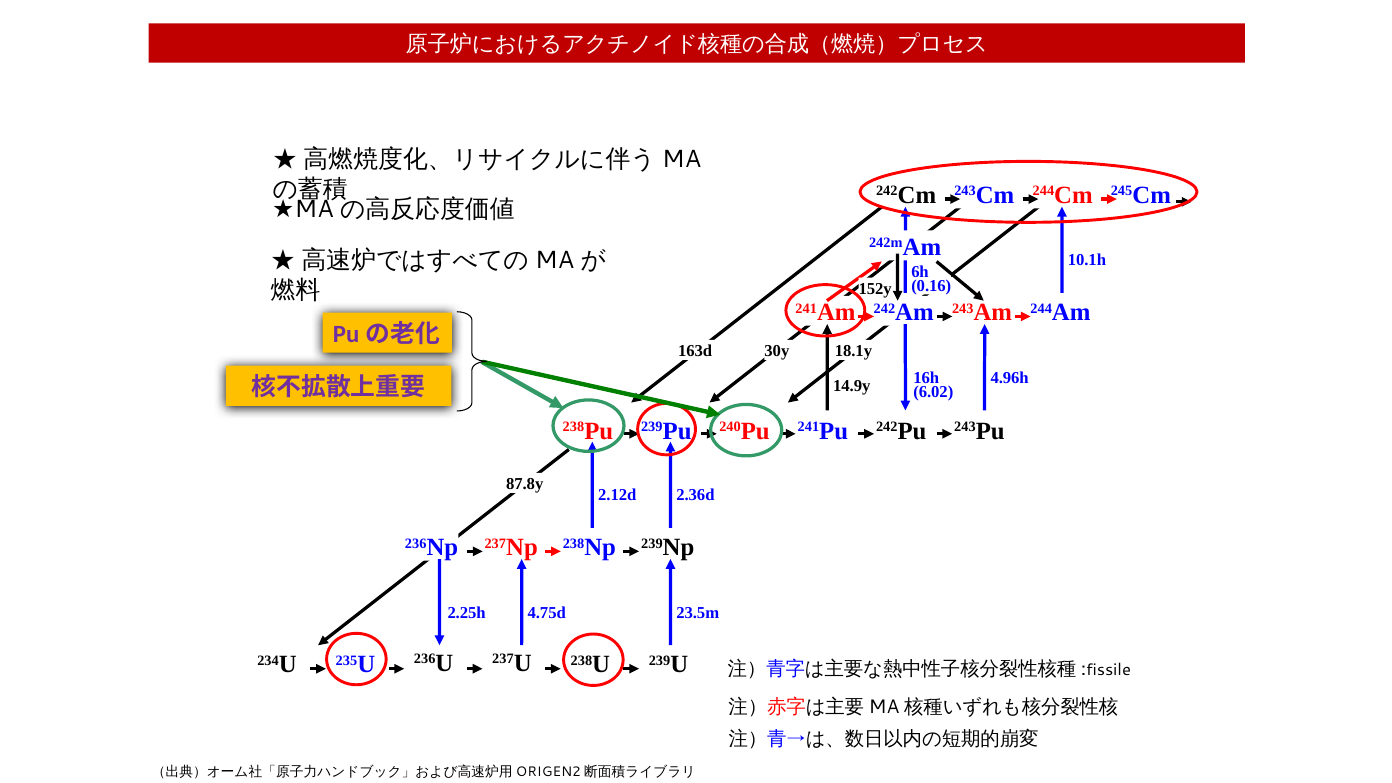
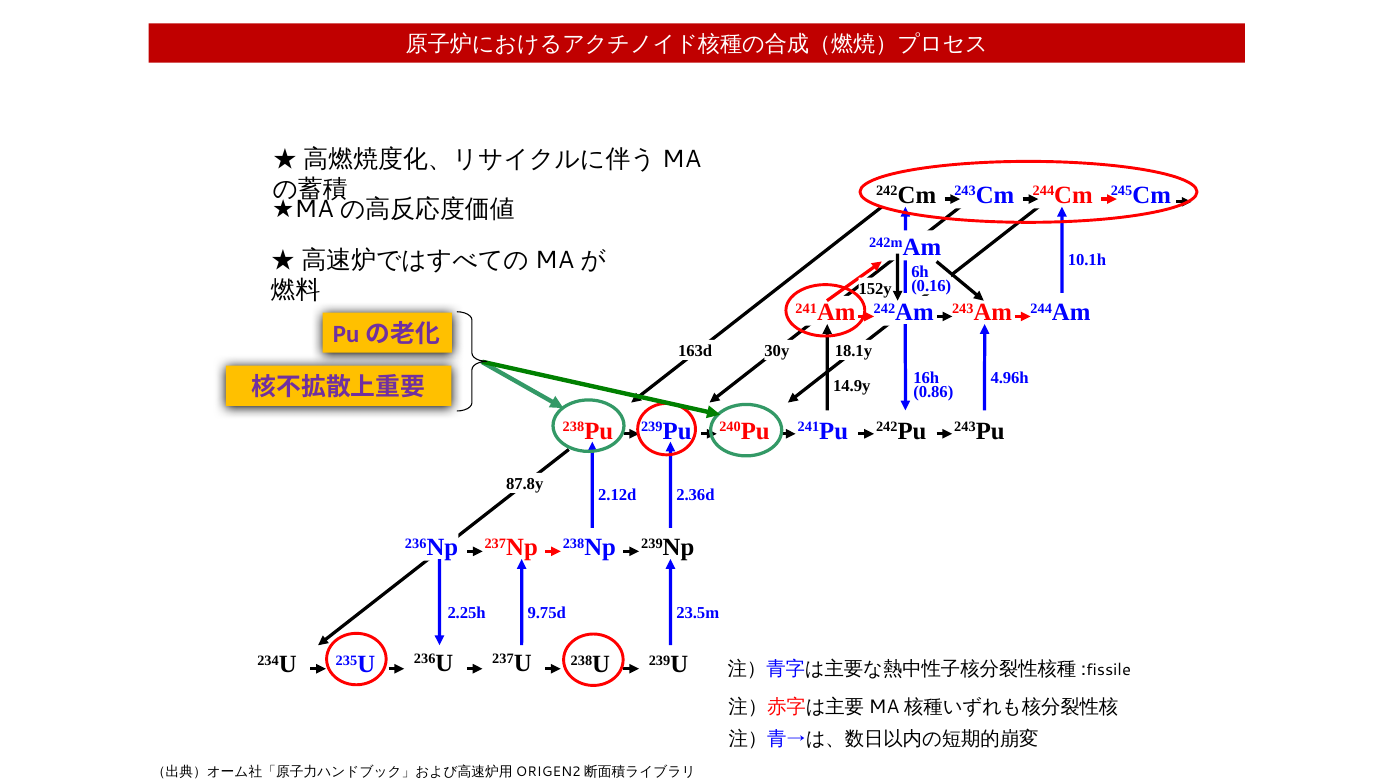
6.02: 6.02 -> 0.86
4.75d: 4.75d -> 9.75d
